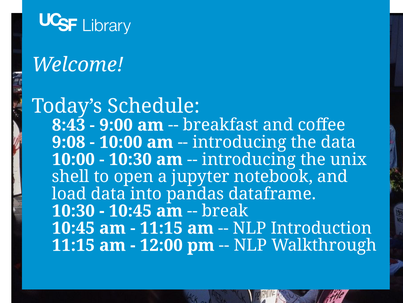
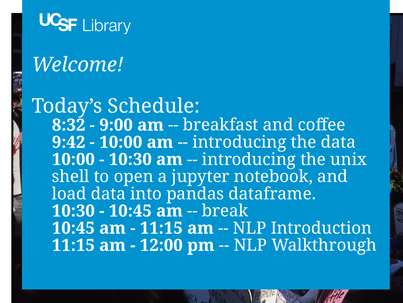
8:43: 8:43 -> 8:32
9:08: 9:08 -> 9:42
